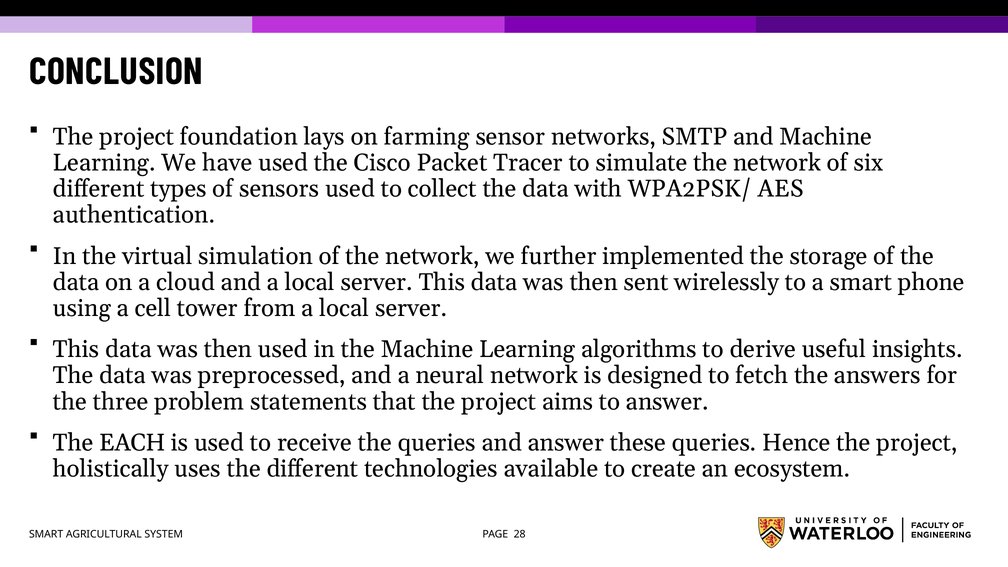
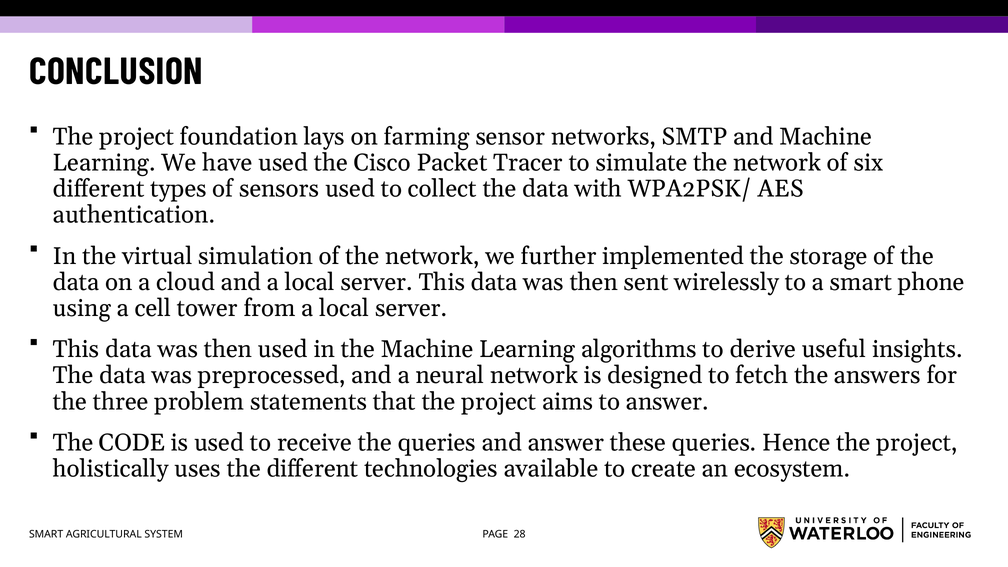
EACH: EACH -> CODE
